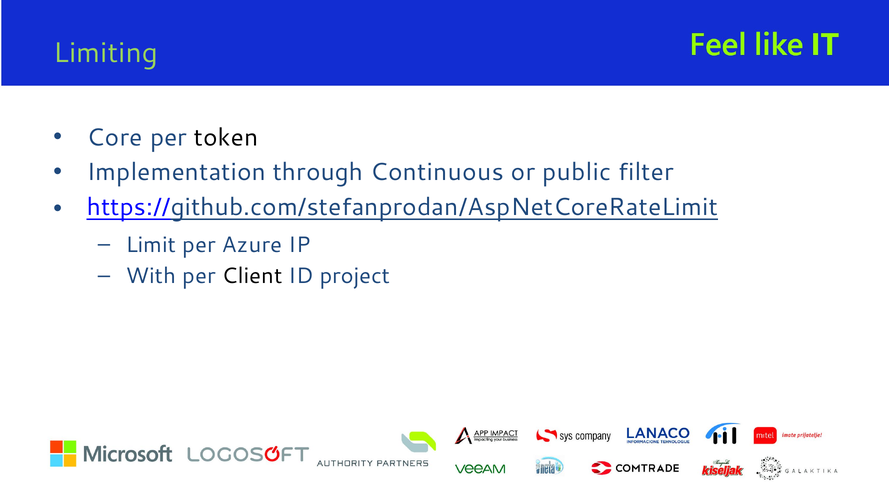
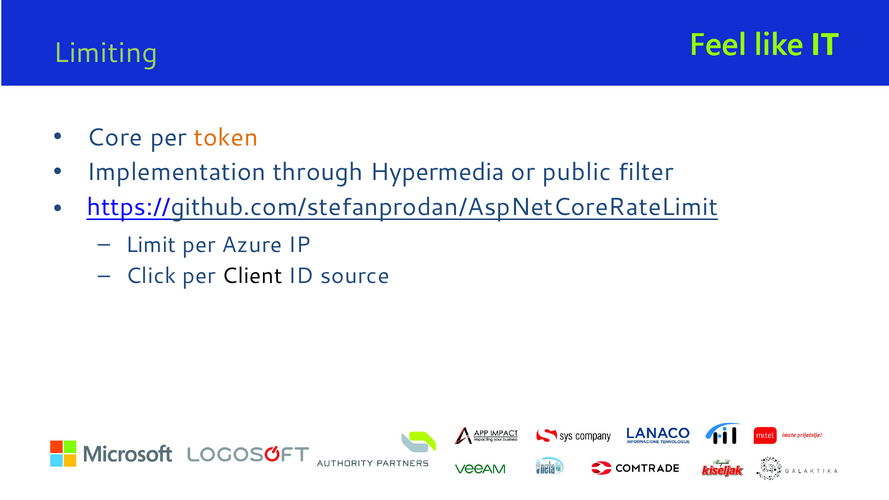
token colour: black -> orange
Continuous: Continuous -> Hypermedia
With: With -> Click
project: project -> source
